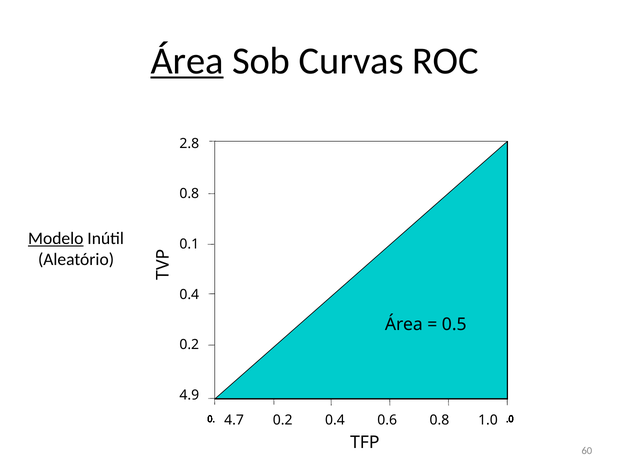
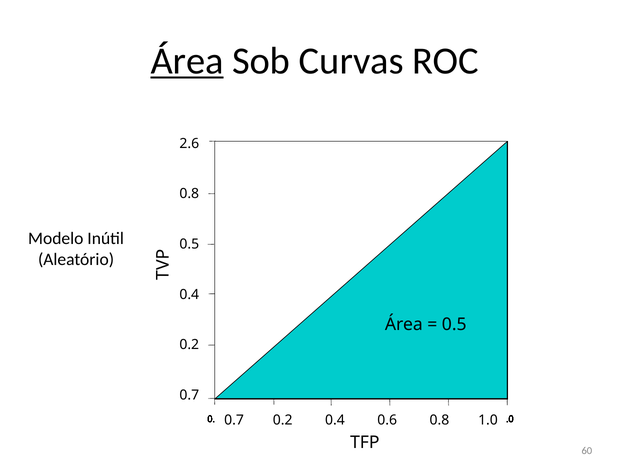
2.8: 2.8 -> 2.6
Modelo underline: present -> none
0.1 at (189, 244): 0.1 -> 0.5
4.9 at (189, 396): 4.9 -> 0.7
4.7 at (234, 421): 4.7 -> 0.7
